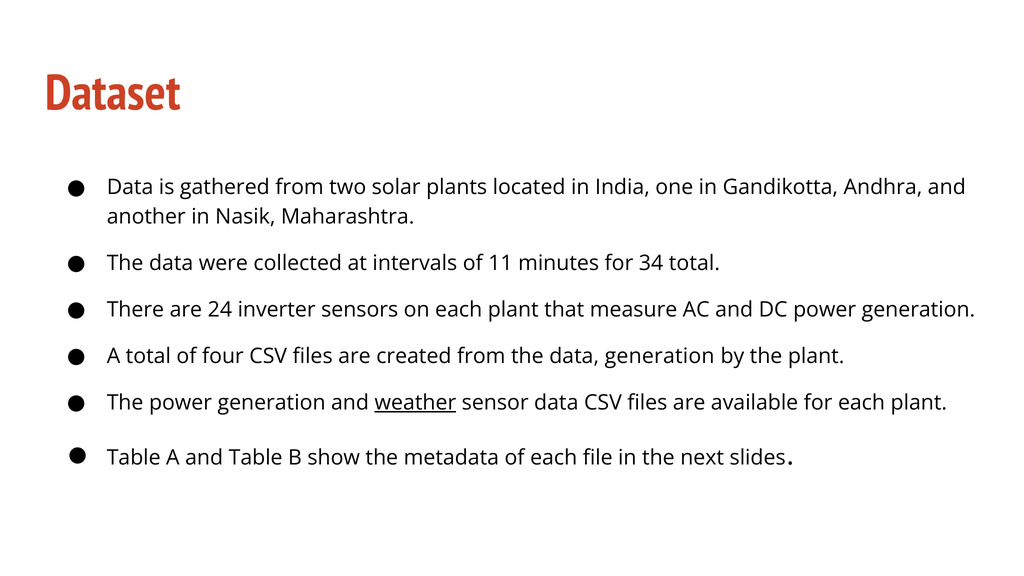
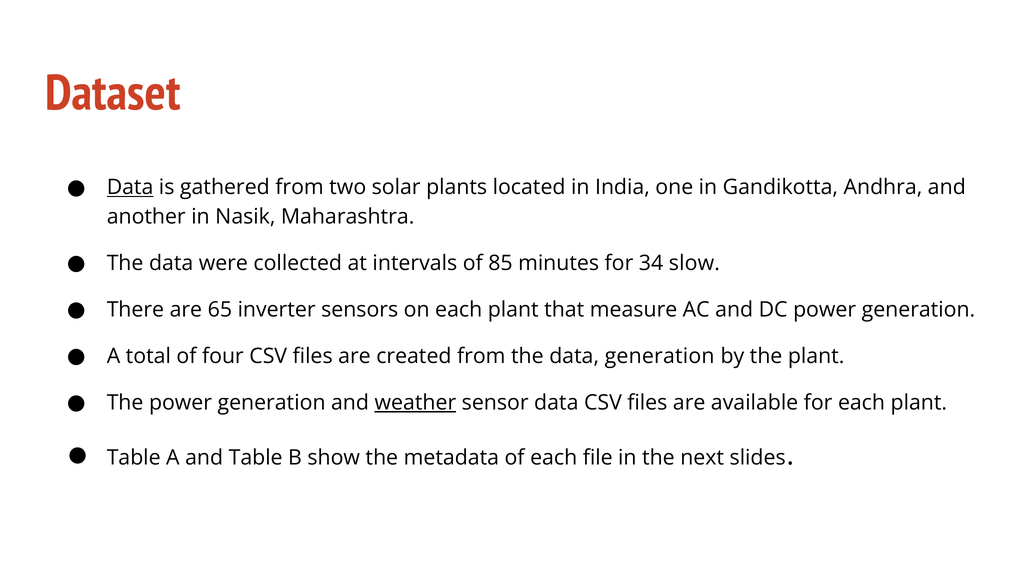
Data at (130, 187) underline: none -> present
11: 11 -> 85
34 total: total -> slow
24: 24 -> 65
